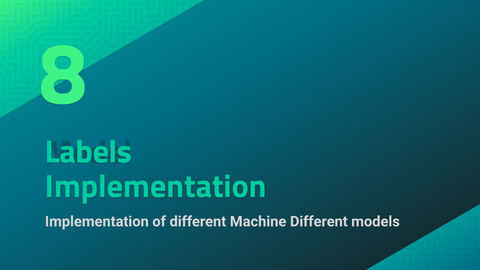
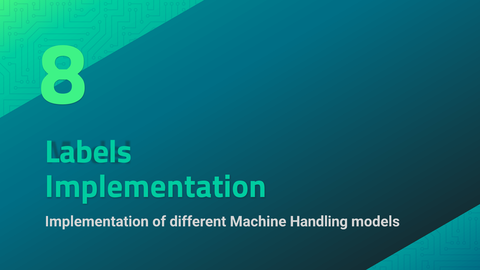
Machine Different: Different -> Handling
